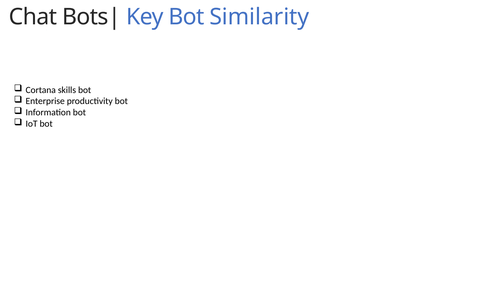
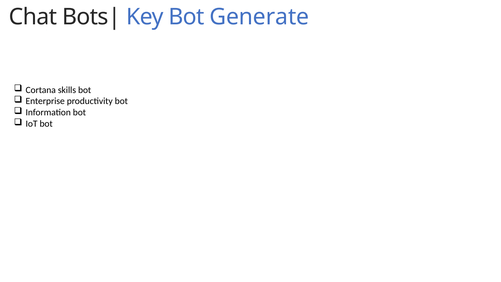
Similarity: Similarity -> Generate
